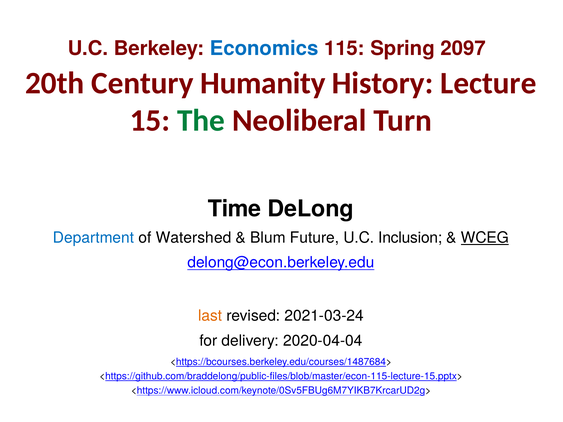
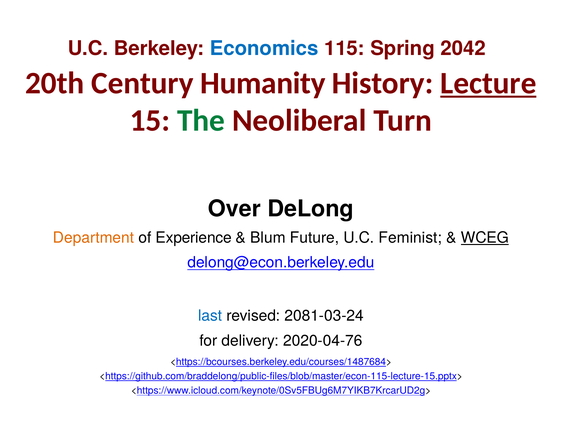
2097: 2097 -> 2042
Lecture underline: none -> present
Time: Time -> Over
Department colour: blue -> orange
Watershed: Watershed -> Experience
Inclusion: Inclusion -> Feminist
last colour: orange -> blue
2021-03-24: 2021-03-24 -> 2081-03-24
2020-04-04: 2020-04-04 -> 2020-04-76
